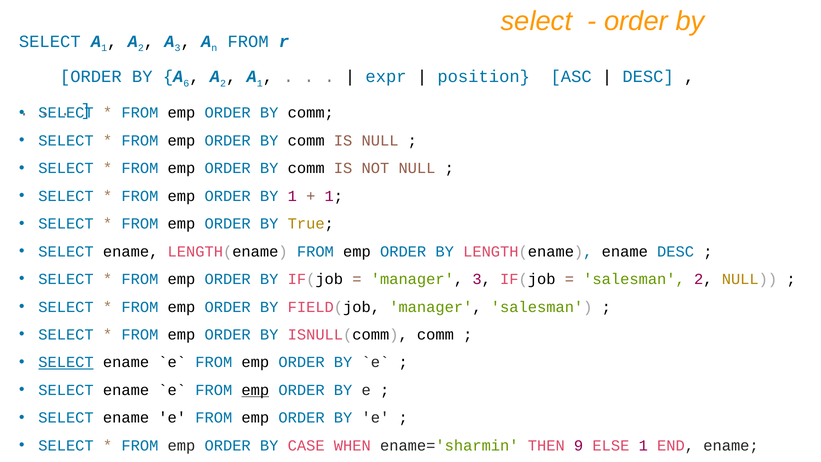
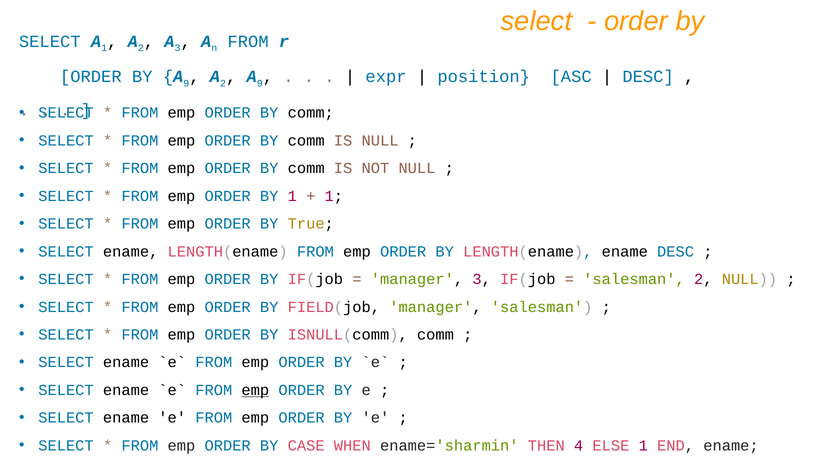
6 at (186, 83): 6 -> 9
1 at (260, 83): 1 -> 9
SELECT at (66, 362) underline: present -> none
9: 9 -> 4
